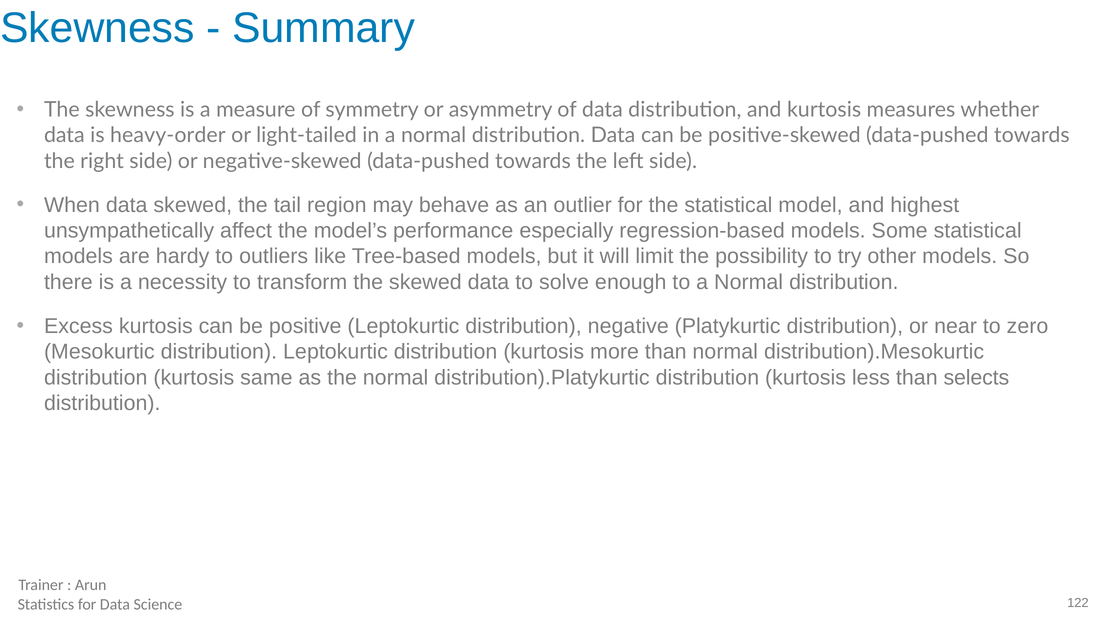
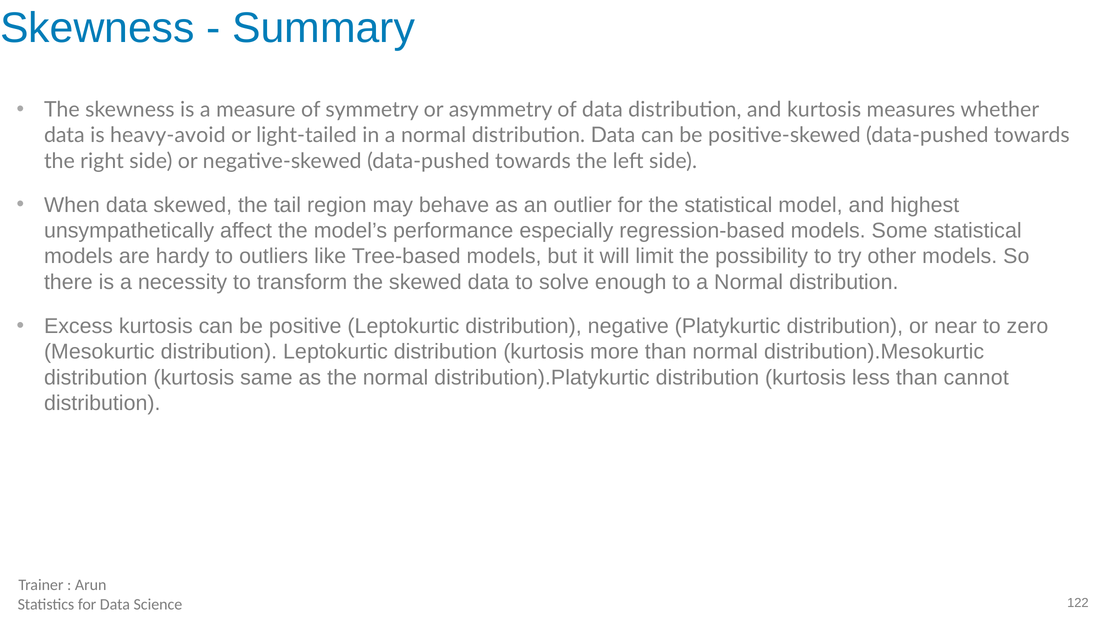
heavy-order: heavy-order -> heavy-avoid
selects: selects -> cannot
